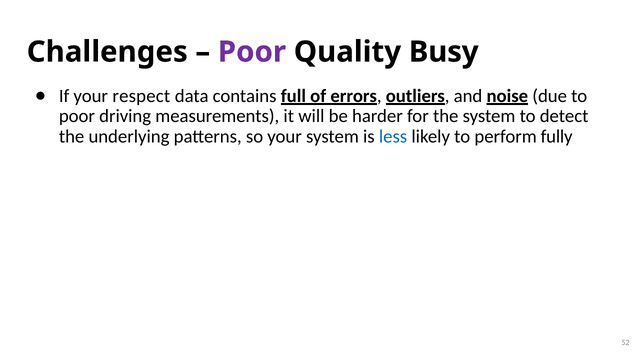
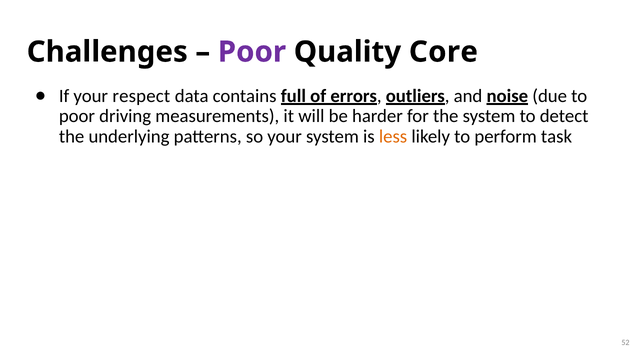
Busy: Busy -> Core
less colour: blue -> orange
fully: fully -> task
